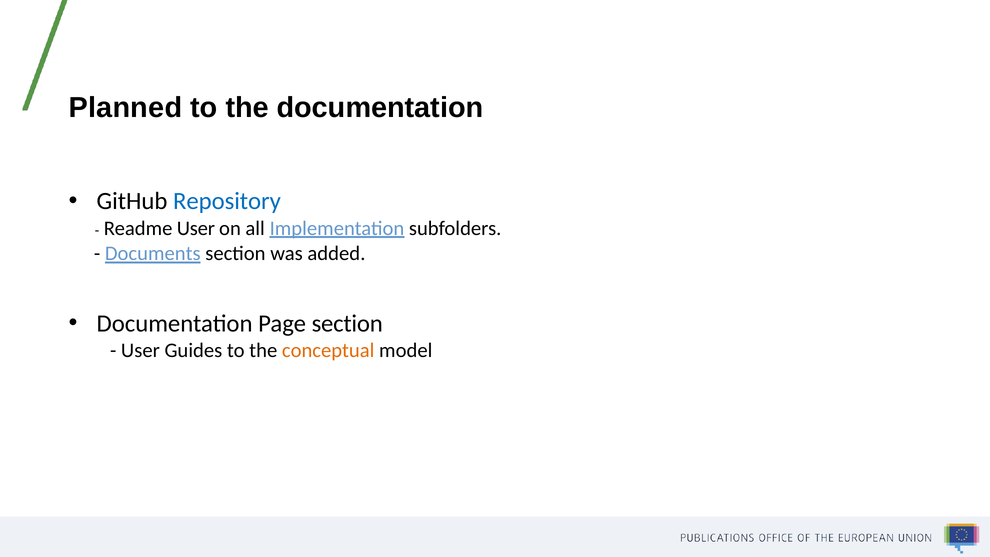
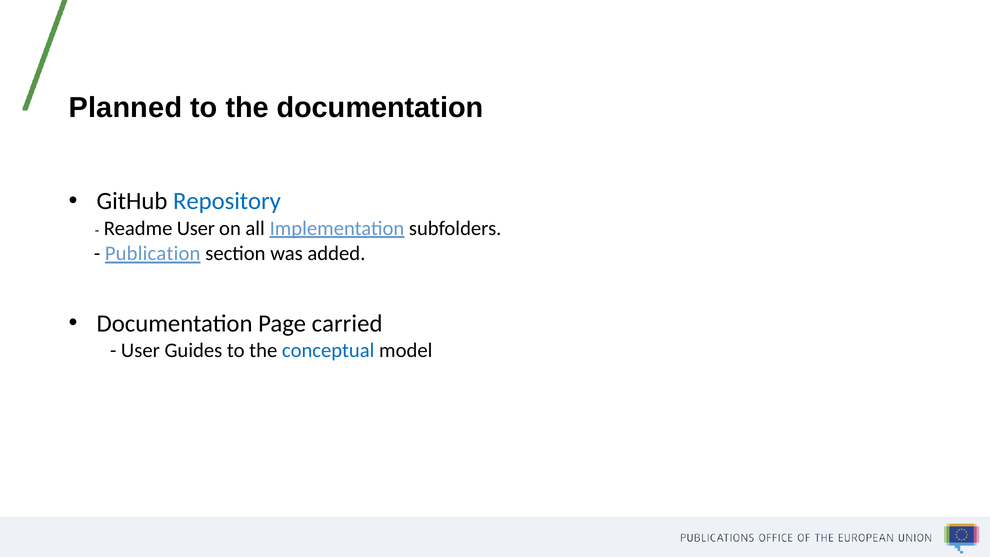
Documents: Documents -> Publication
Page section: section -> carried
conceptual colour: orange -> blue
